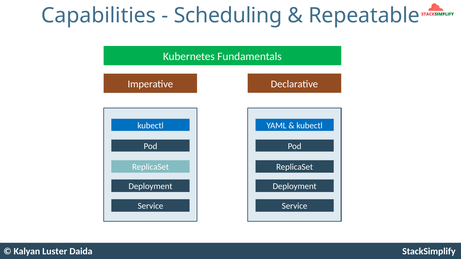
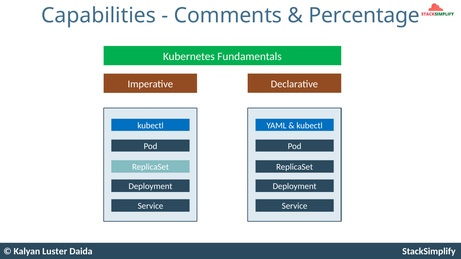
Scheduling: Scheduling -> Comments
Repeatable: Repeatable -> Percentage
